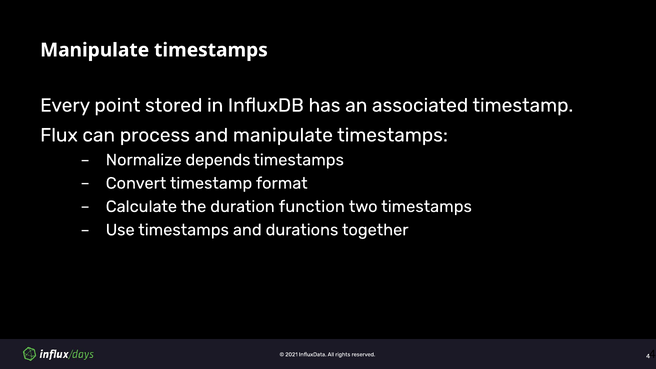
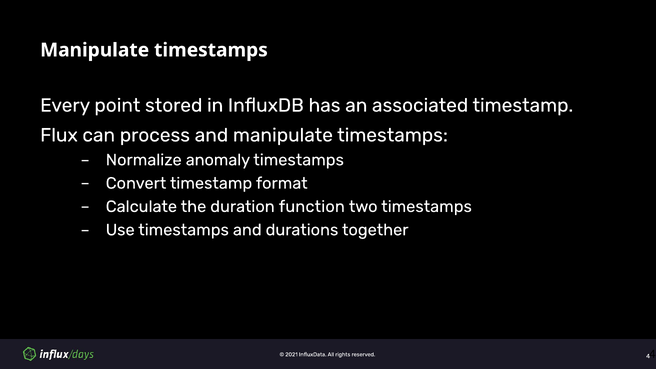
depends: depends -> anomaly
